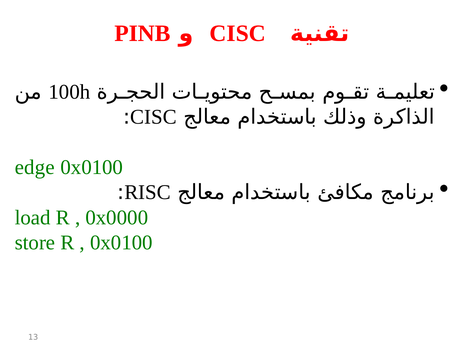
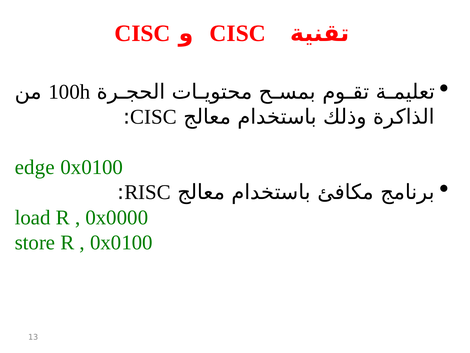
PINB at (143, 33): PINB -> CISC
